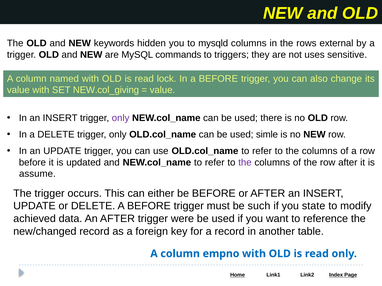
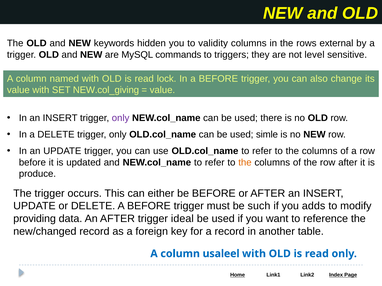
mysqld: mysqld -> validity
uses: uses -> level
the at (245, 163) colour: purple -> orange
assume: assume -> produce
state: state -> adds
achieved: achieved -> providing
were: were -> ideal
empno: empno -> usaleel
